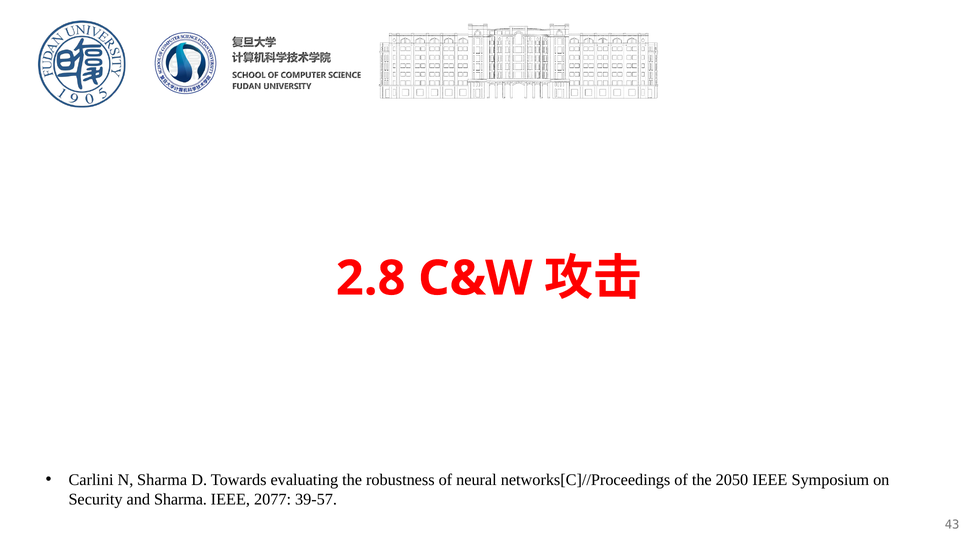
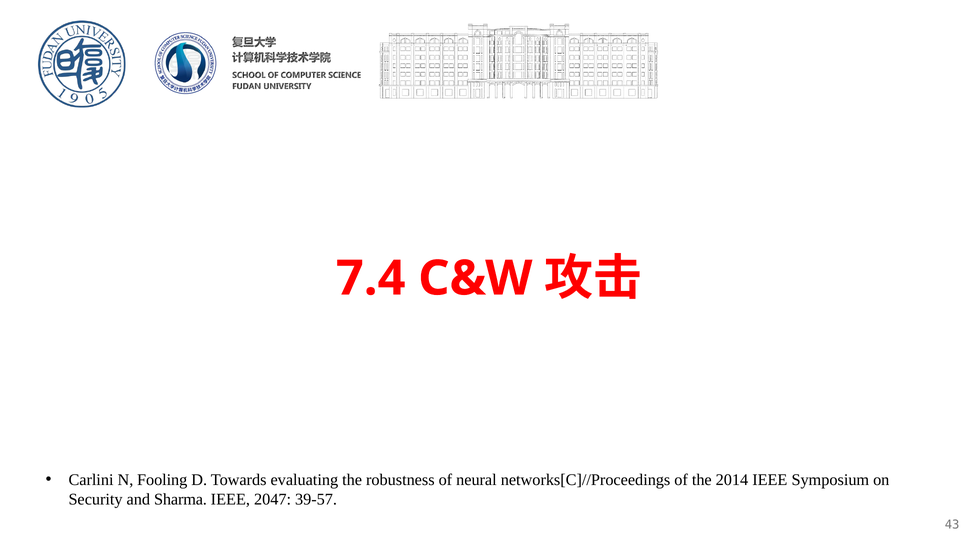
2.8: 2.8 -> 7.4
N Sharma: Sharma -> Fooling
2050: 2050 -> 2014
2077: 2077 -> 2047
